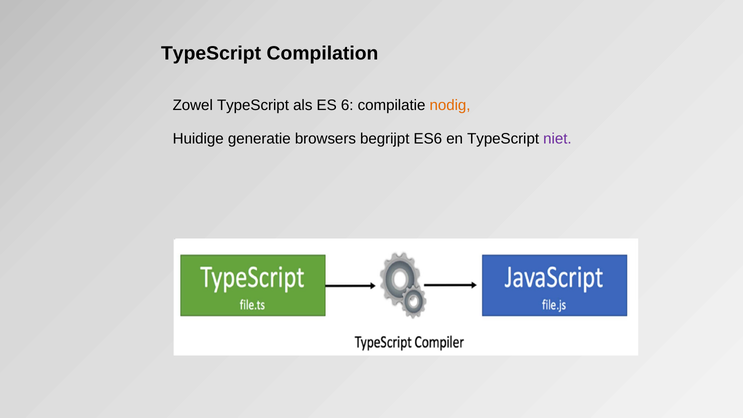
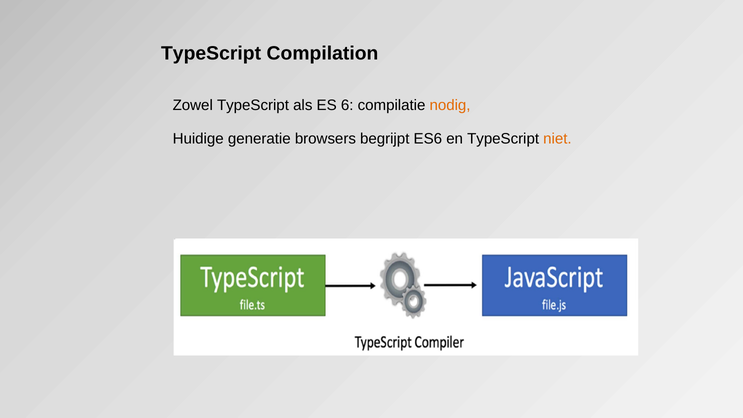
niet colour: purple -> orange
